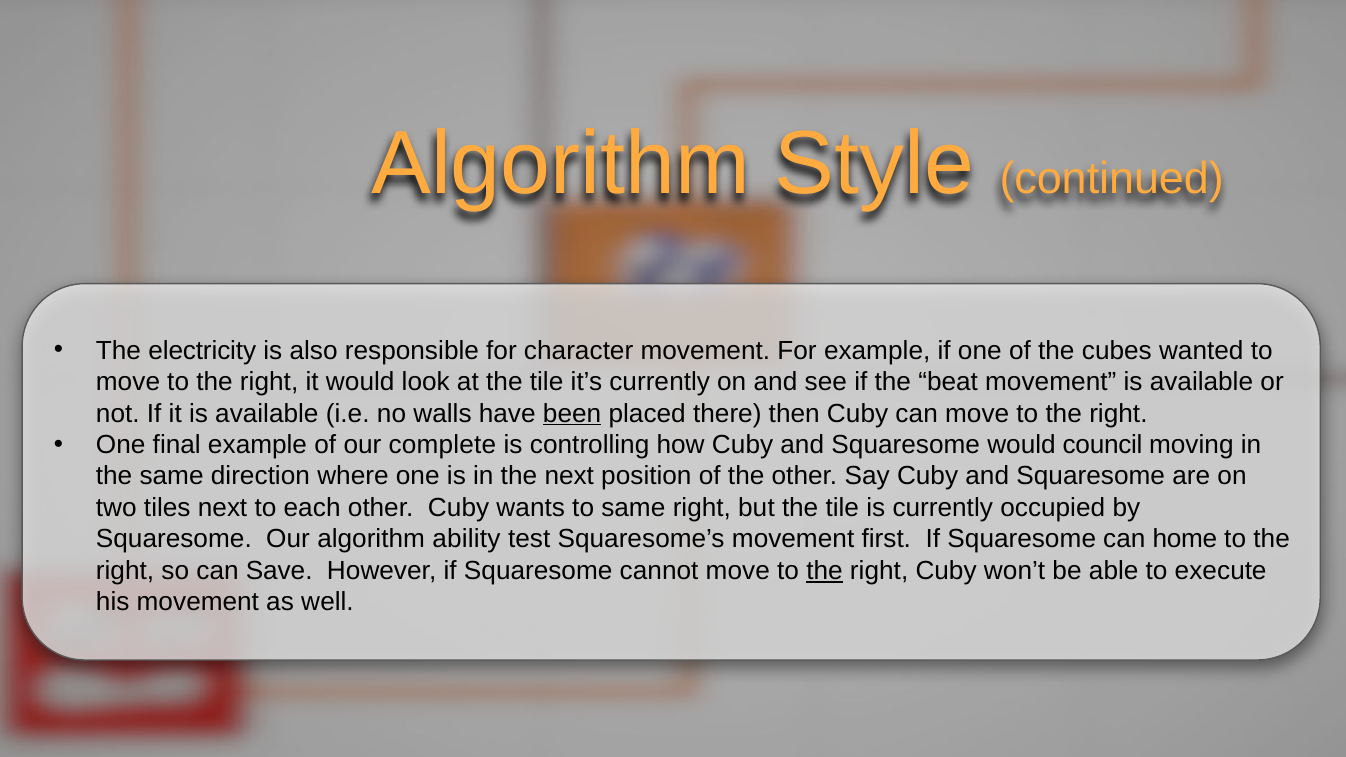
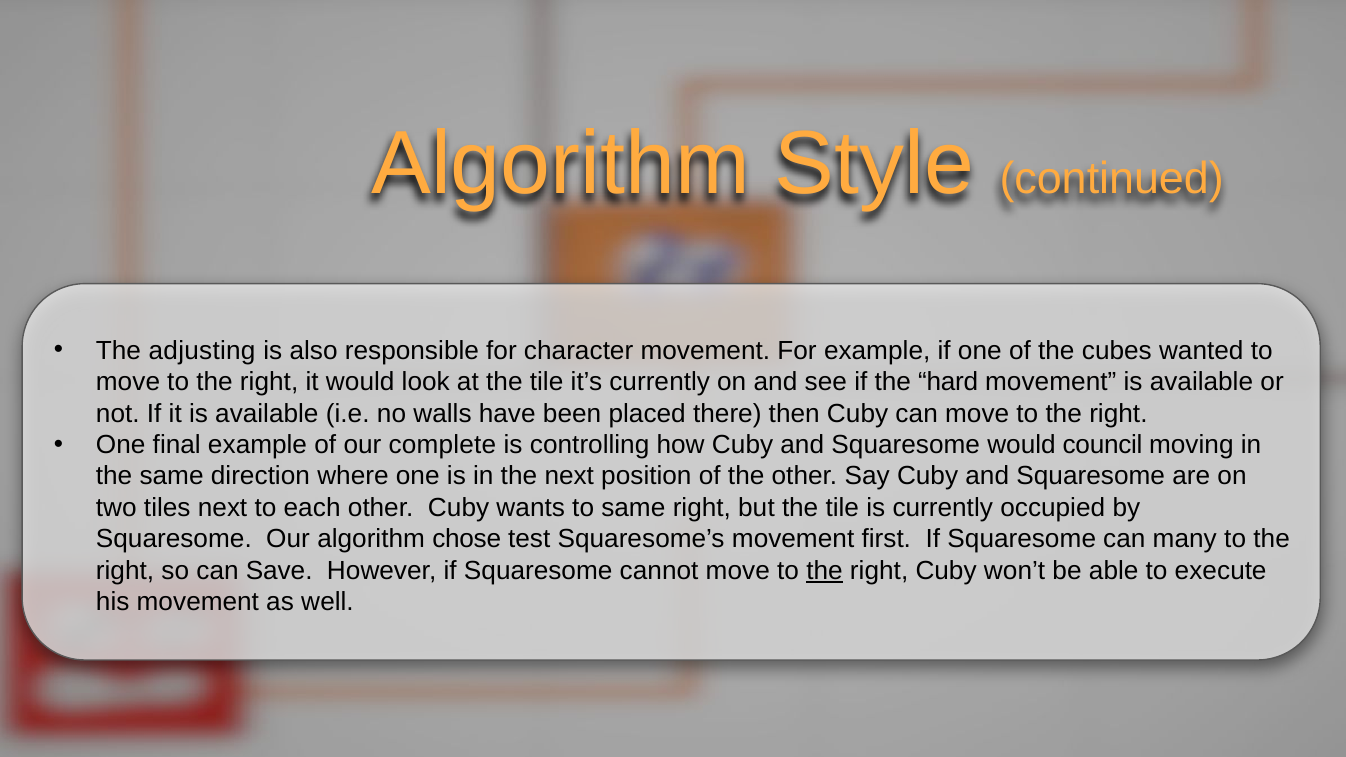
electricity: electricity -> adjusting
beat: beat -> hard
been underline: present -> none
ability: ability -> chose
home: home -> many
